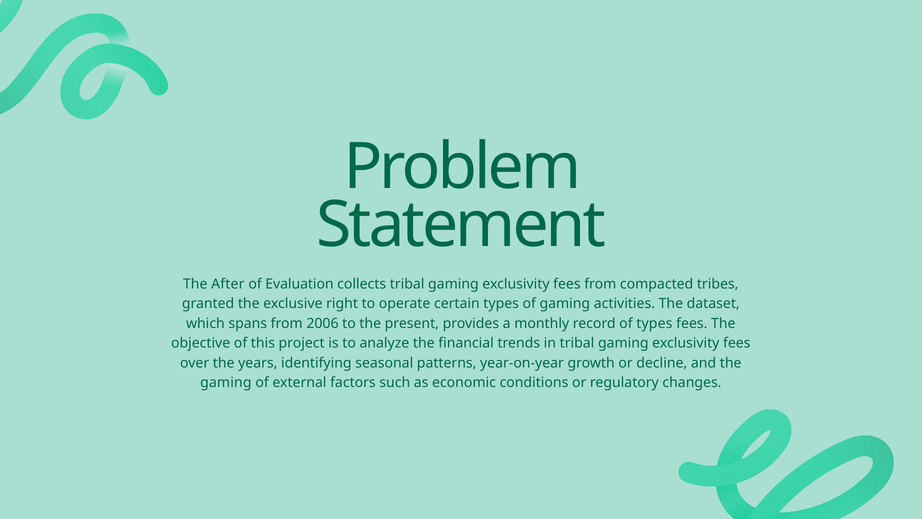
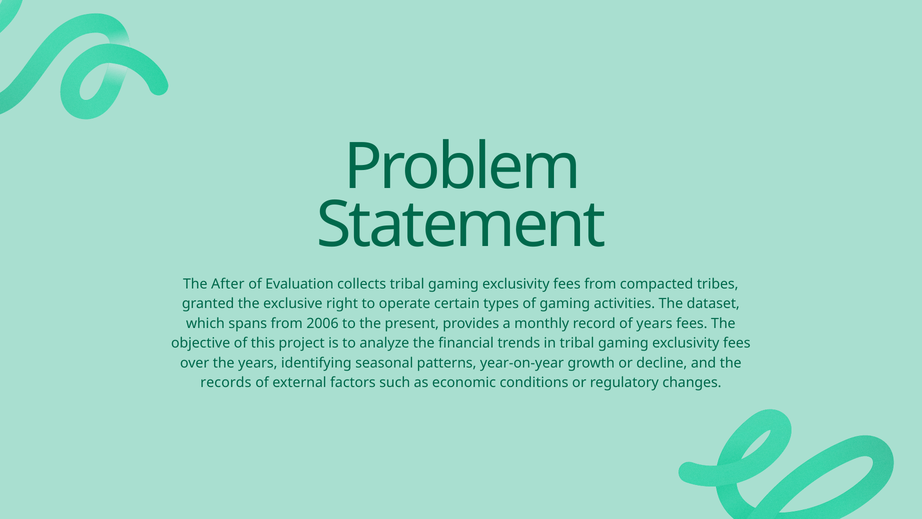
of types: types -> years
gaming at (226, 382): gaming -> records
